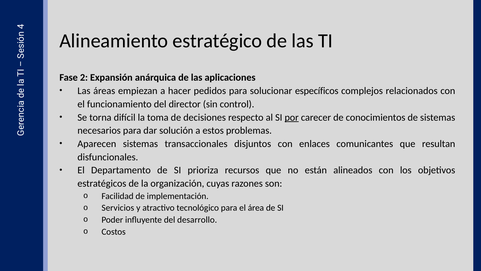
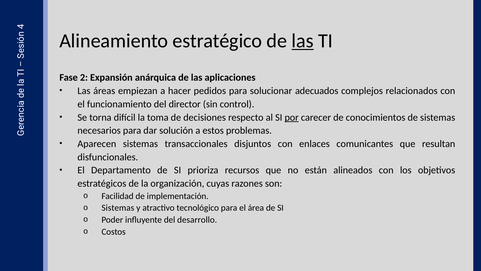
las at (303, 41) underline: none -> present
específicos: específicos -> adecuados
Servicios at (118, 208): Servicios -> Sistemas
